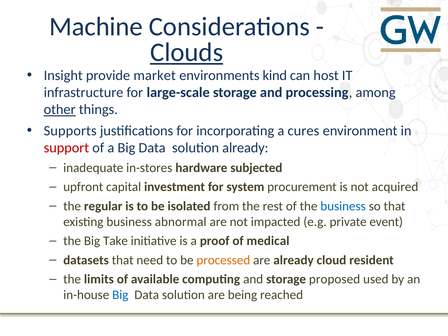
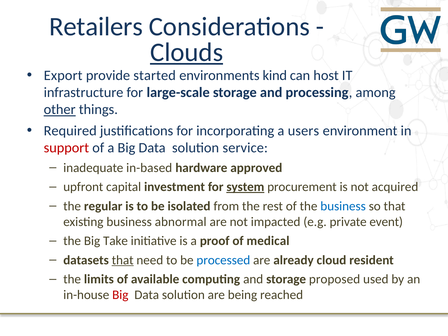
Machine: Machine -> Retailers
Insight: Insight -> Export
market: market -> started
Supports: Supports -> Required
cures: cures -> users
solution already: already -> service
in-stores: in-stores -> in-based
subjected: subjected -> approved
system underline: none -> present
that at (123, 260) underline: none -> present
processed colour: orange -> blue
Big at (120, 295) colour: blue -> red
